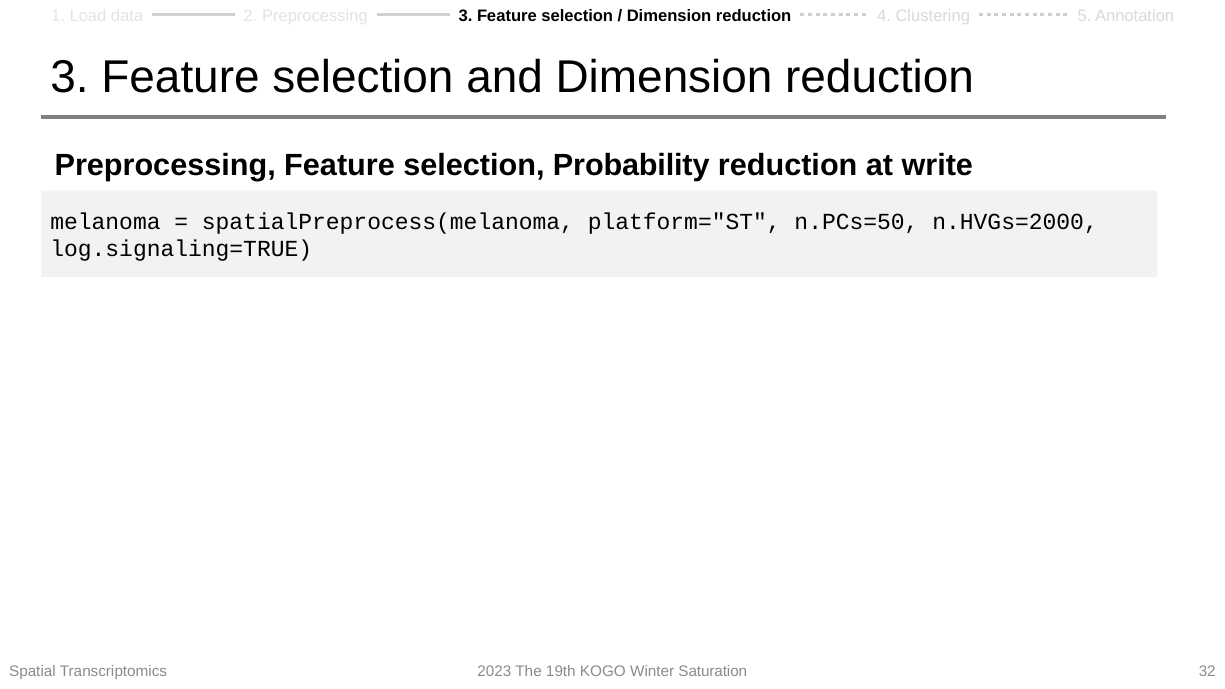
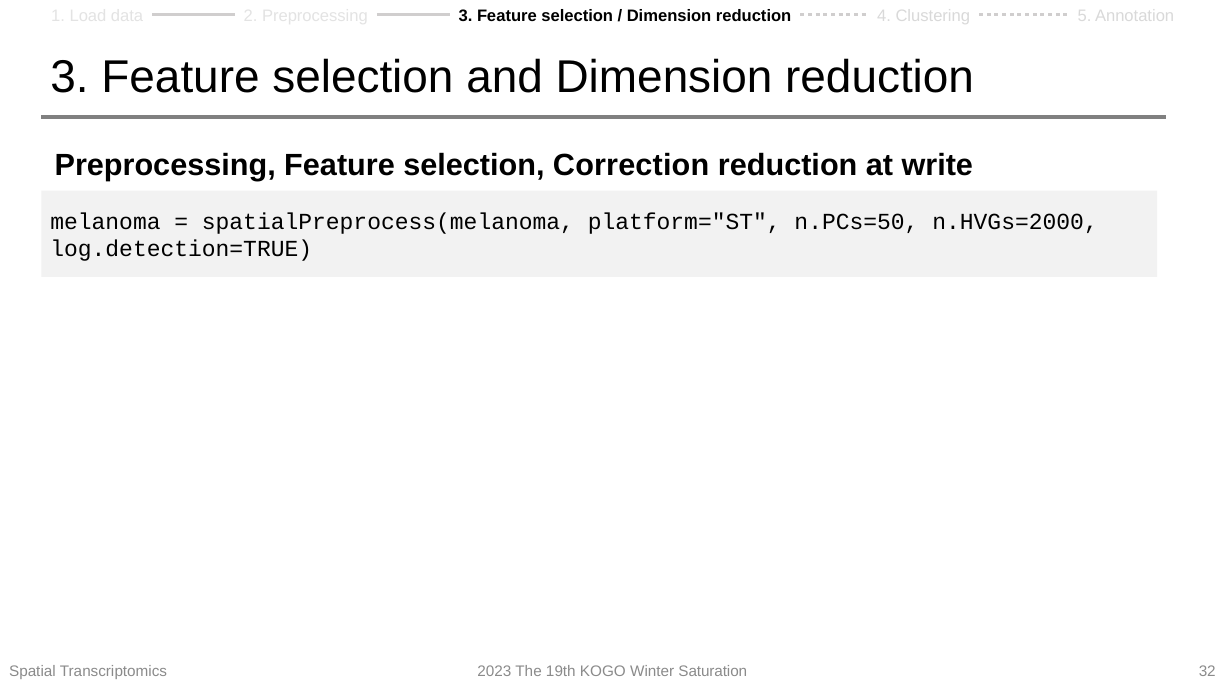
Probability: Probability -> Correction
log.signaling=TRUE: log.signaling=TRUE -> log.detection=TRUE
